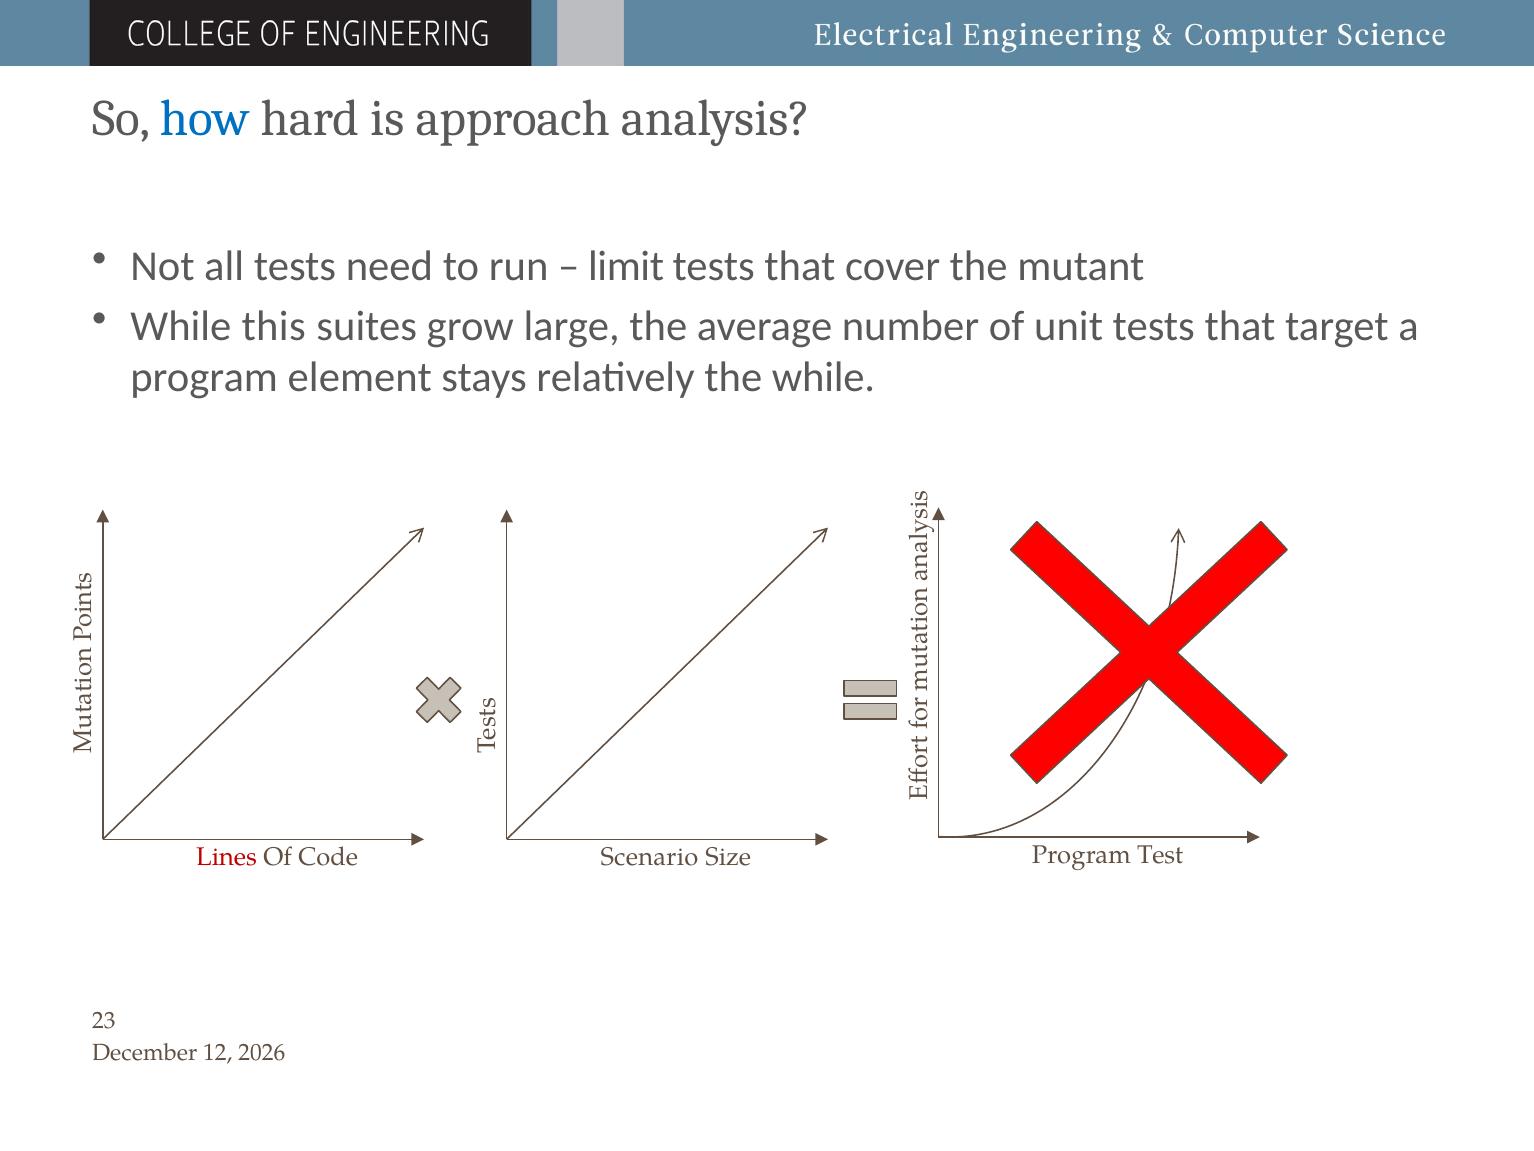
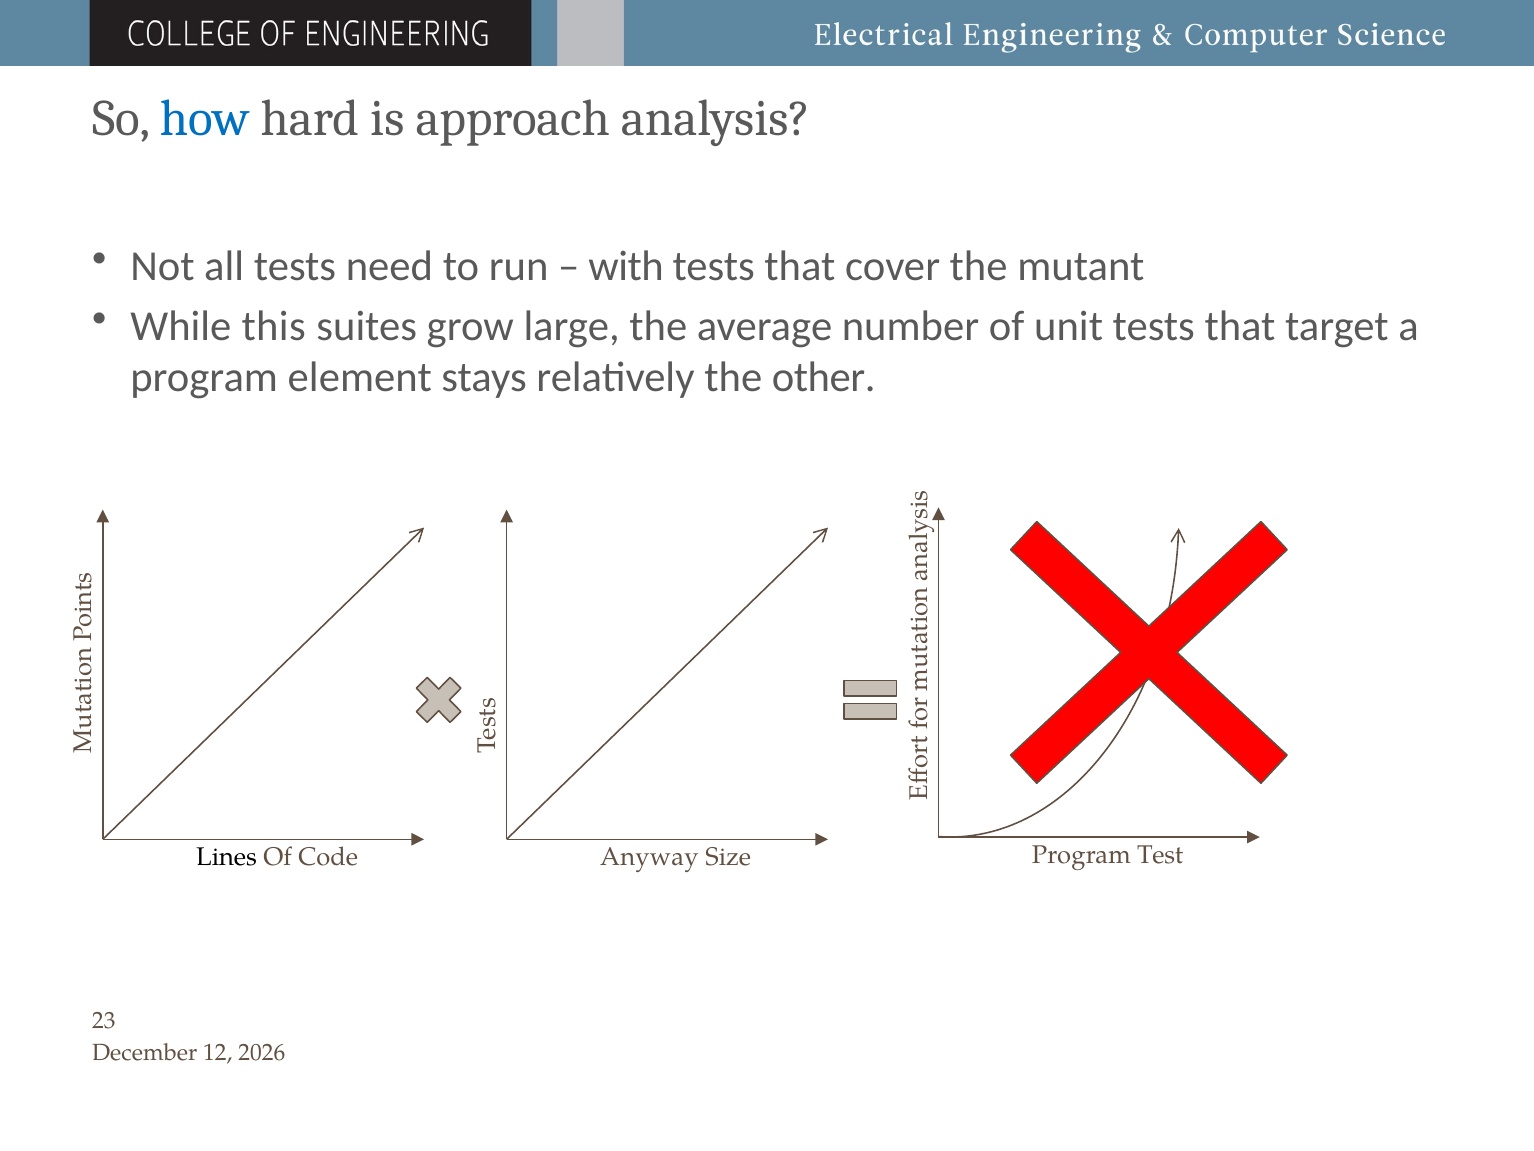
limit: limit -> with
the while: while -> other
Lines colour: red -> black
Scenario: Scenario -> Anyway
